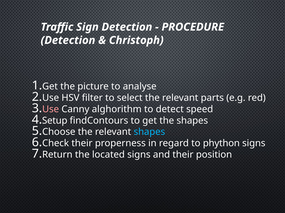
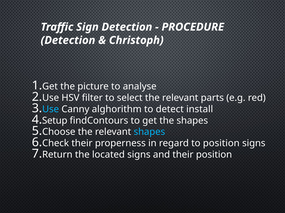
Use at (51, 110) colour: pink -> light blue
speed: speed -> install
to phython: phython -> position
